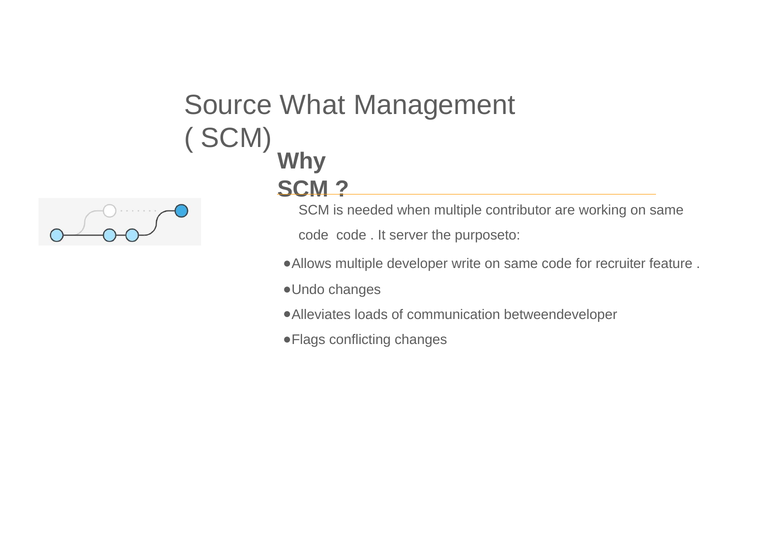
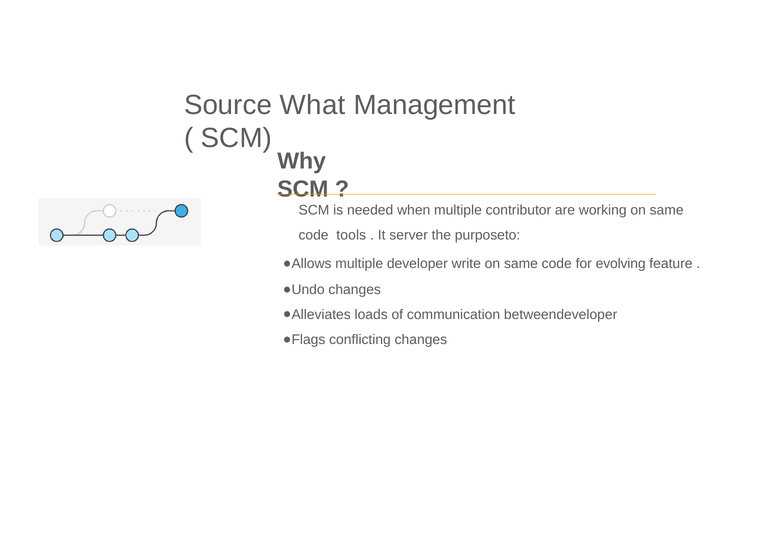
code code: code -> tools
recruiter: recruiter -> evolving
